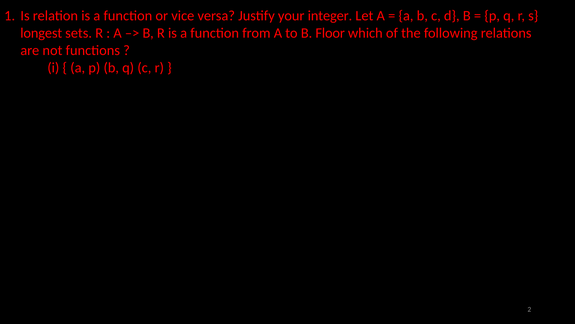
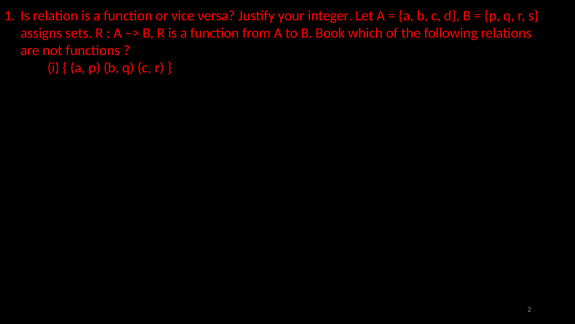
longest: longest -> assigns
Floor: Floor -> Book
